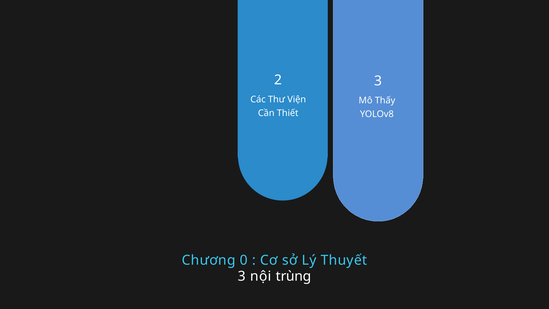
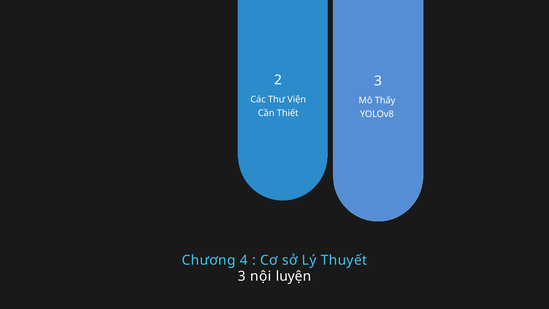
0: 0 -> 4
trùng: trùng -> luyện
